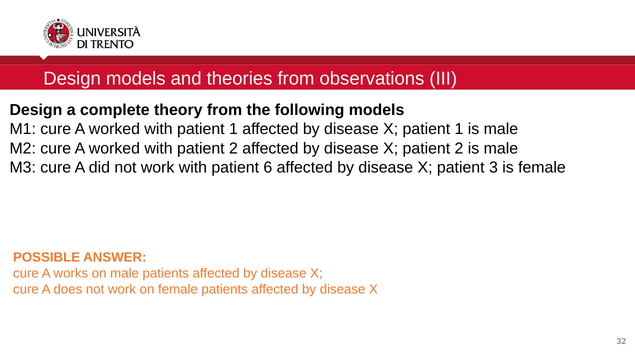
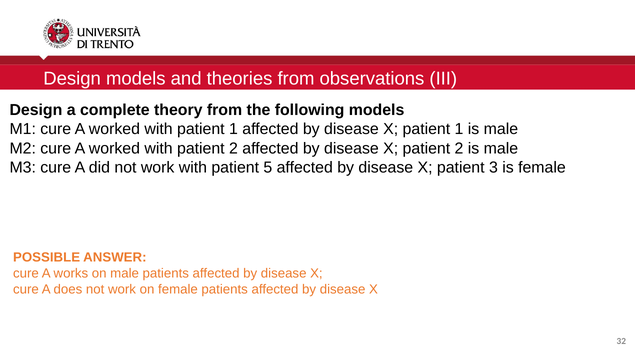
6: 6 -> 5
